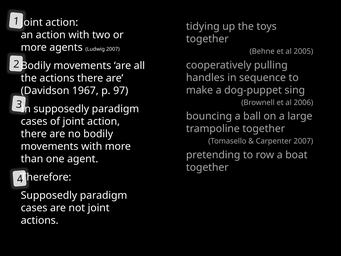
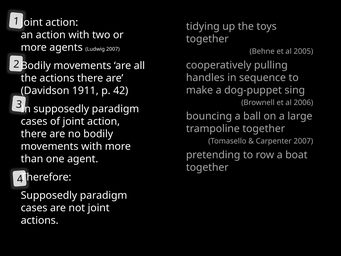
1967: 1967 -> 1911
97: 97 -> 42
